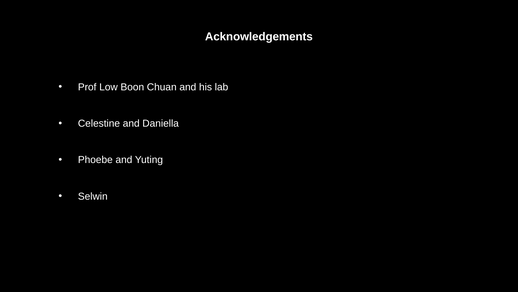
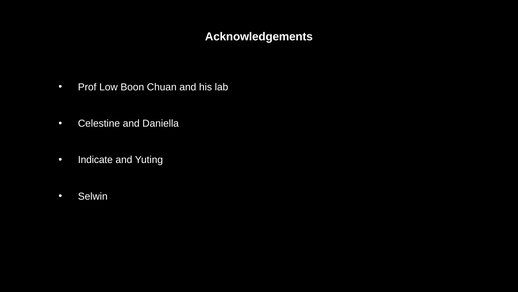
Phoebe: Phoebe -> Indicate
